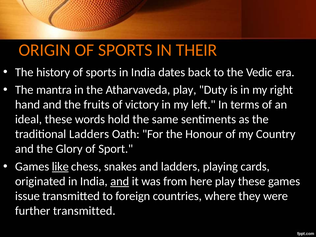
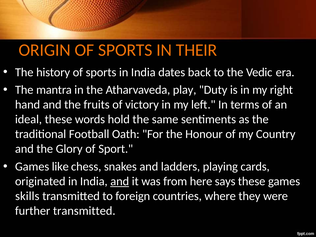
traditional Ladders: Ladders -> Football
like underline: present -> none
here play: play -> says
issue: issue -> skills
